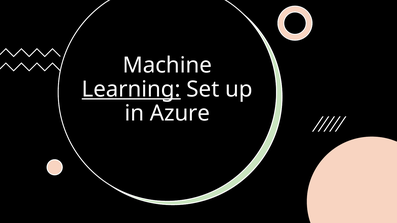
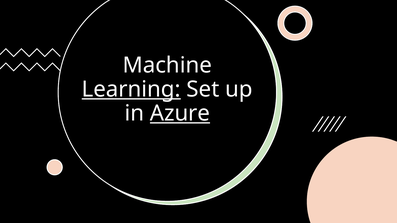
Azure underline: none -> present
